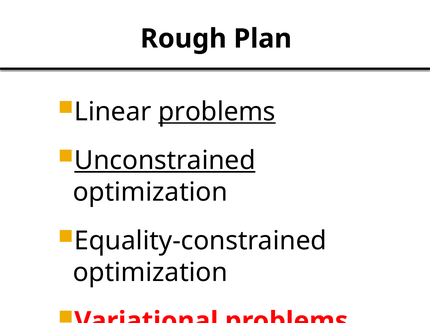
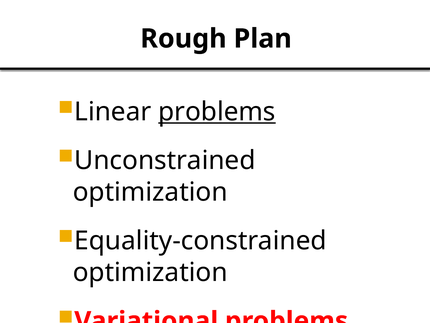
Unconstrained underline: present -> none
